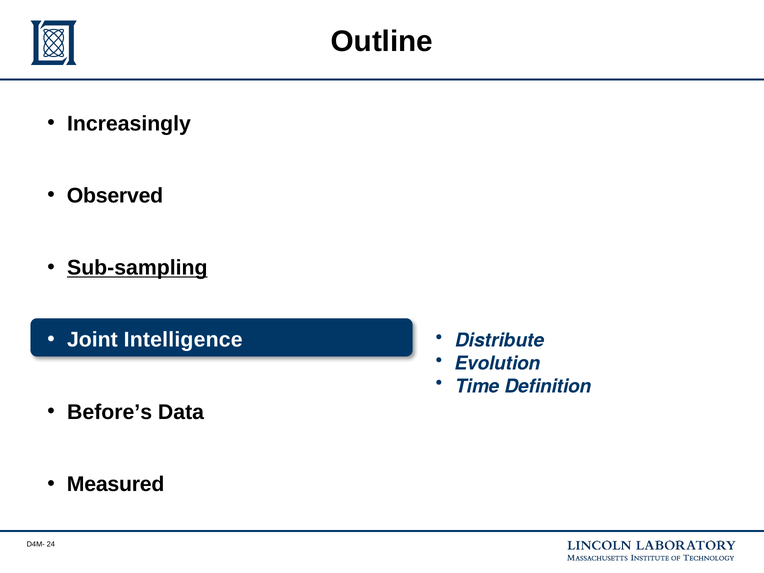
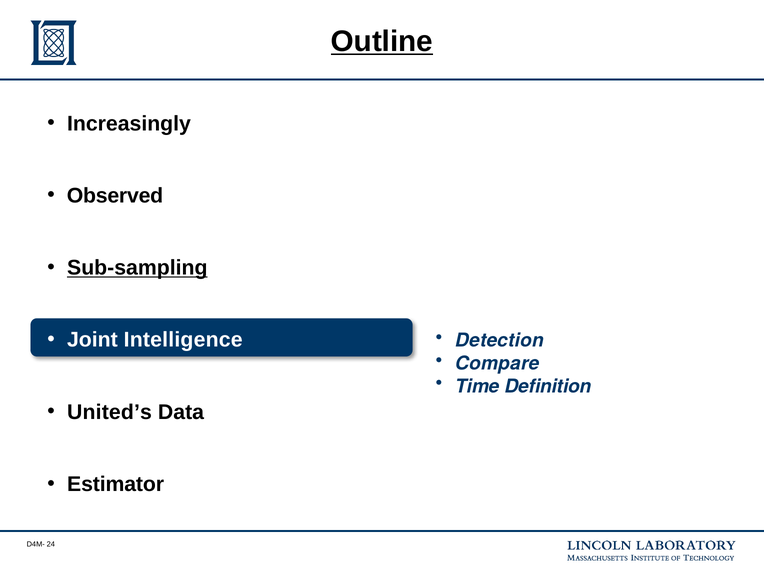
Outline underline: none -> present
Distribute: Distribute -> Detection
Evolution: Evolution -> Compare
Before’s: Before’s -> United’s
Measured: Measured -> Estimator
